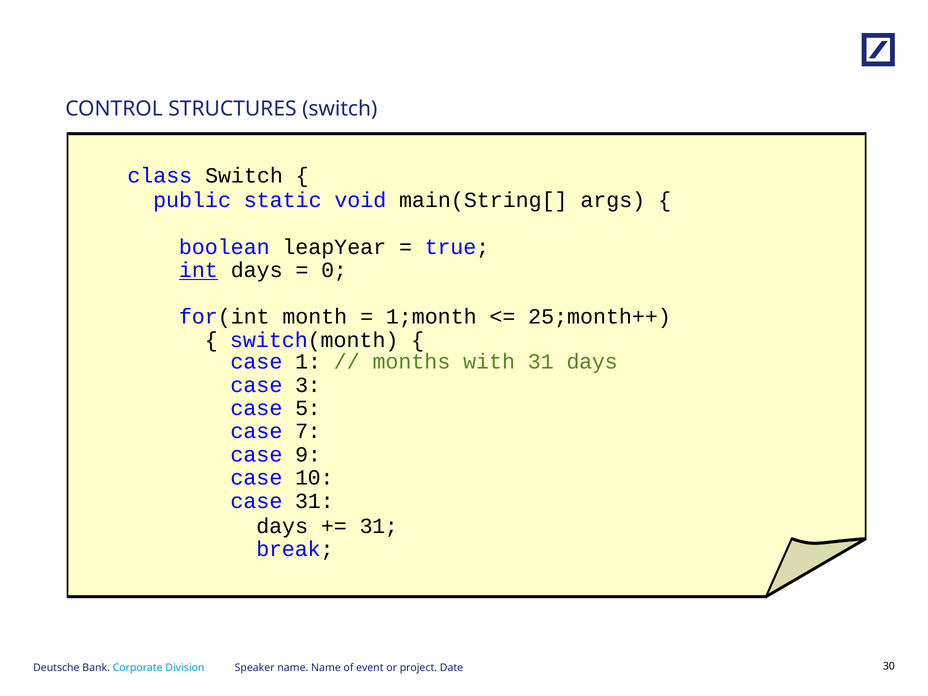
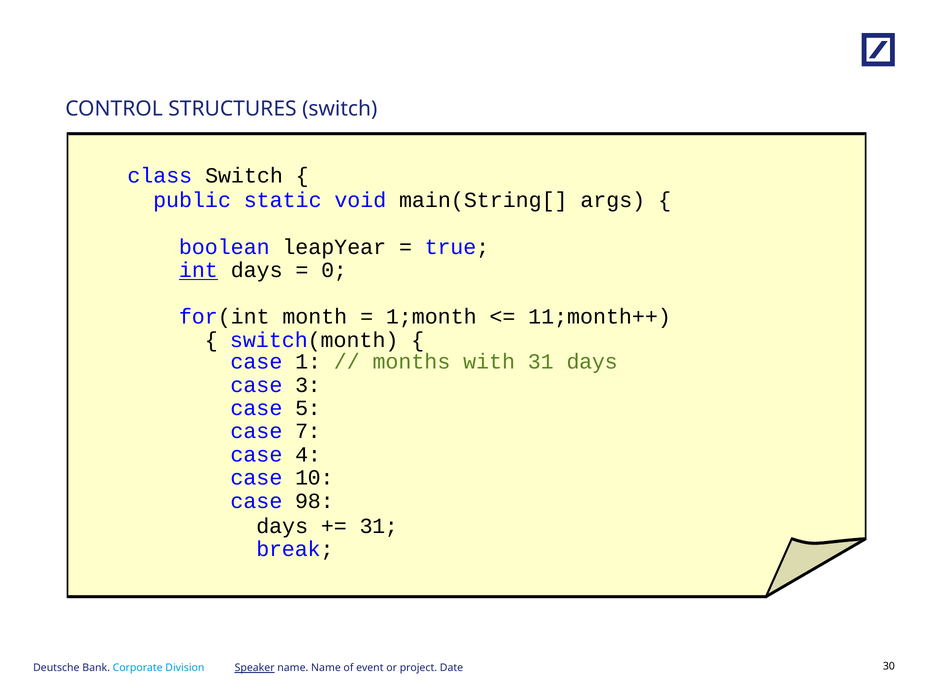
25;month++: 25;month++ -> 11;month++
9: 9 -> 4
case 31: 31 -> 98
Speaker underline: none -> present
